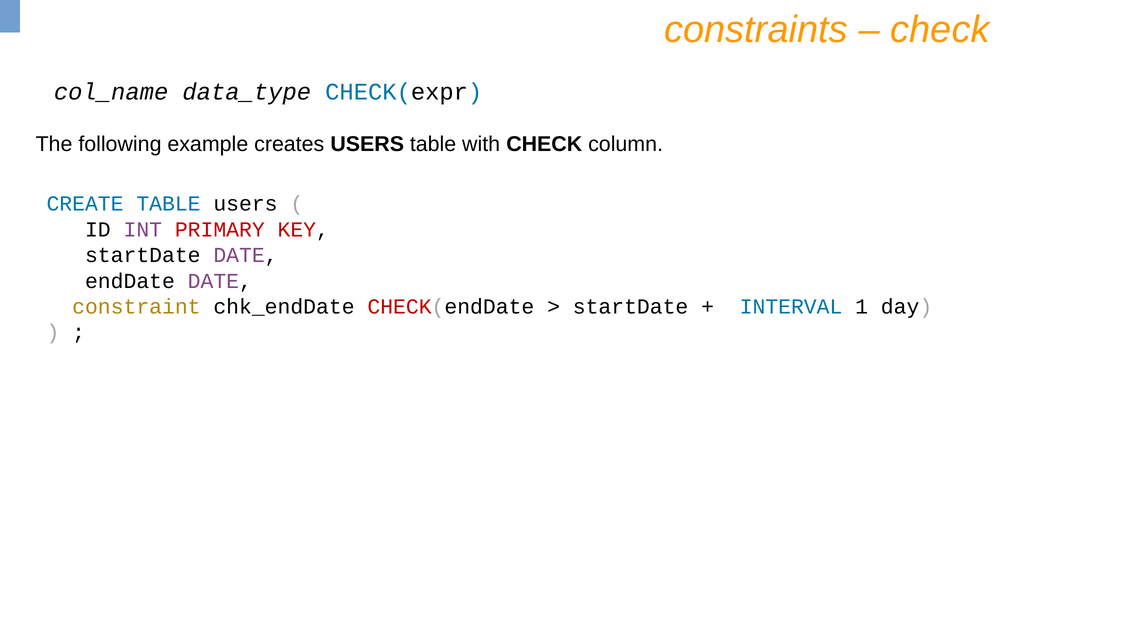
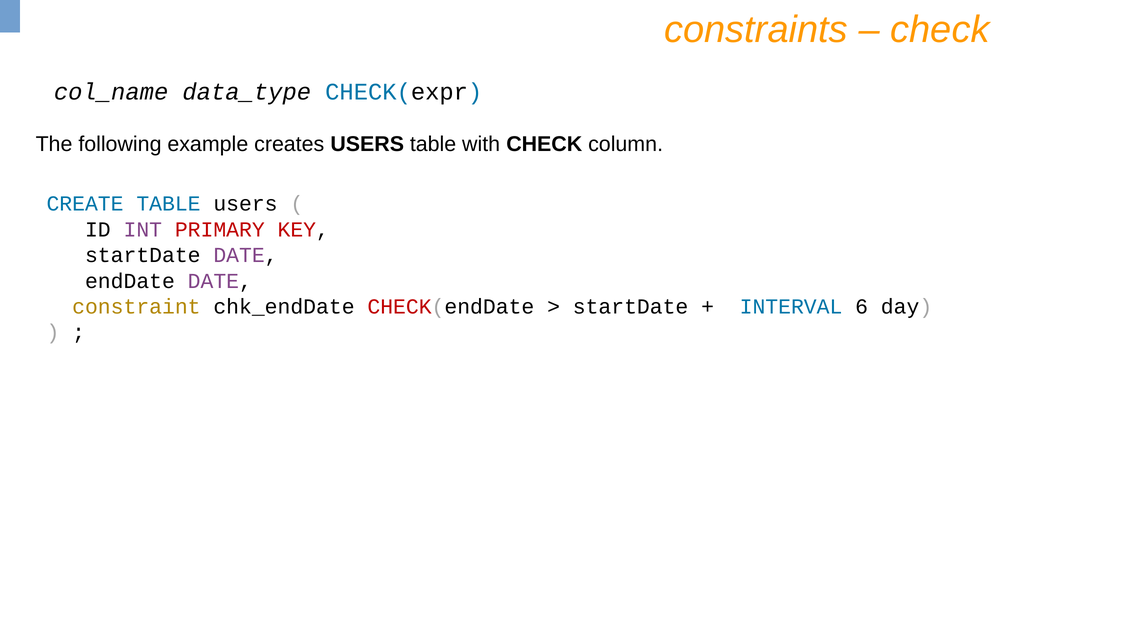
1: 1 -> 6
